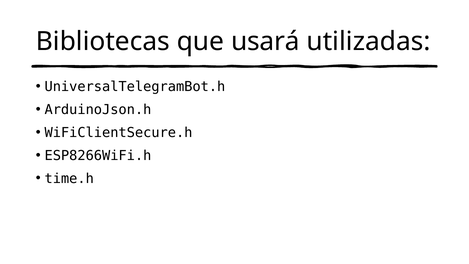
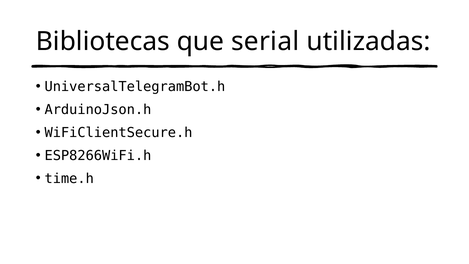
usará: usará -> serial
